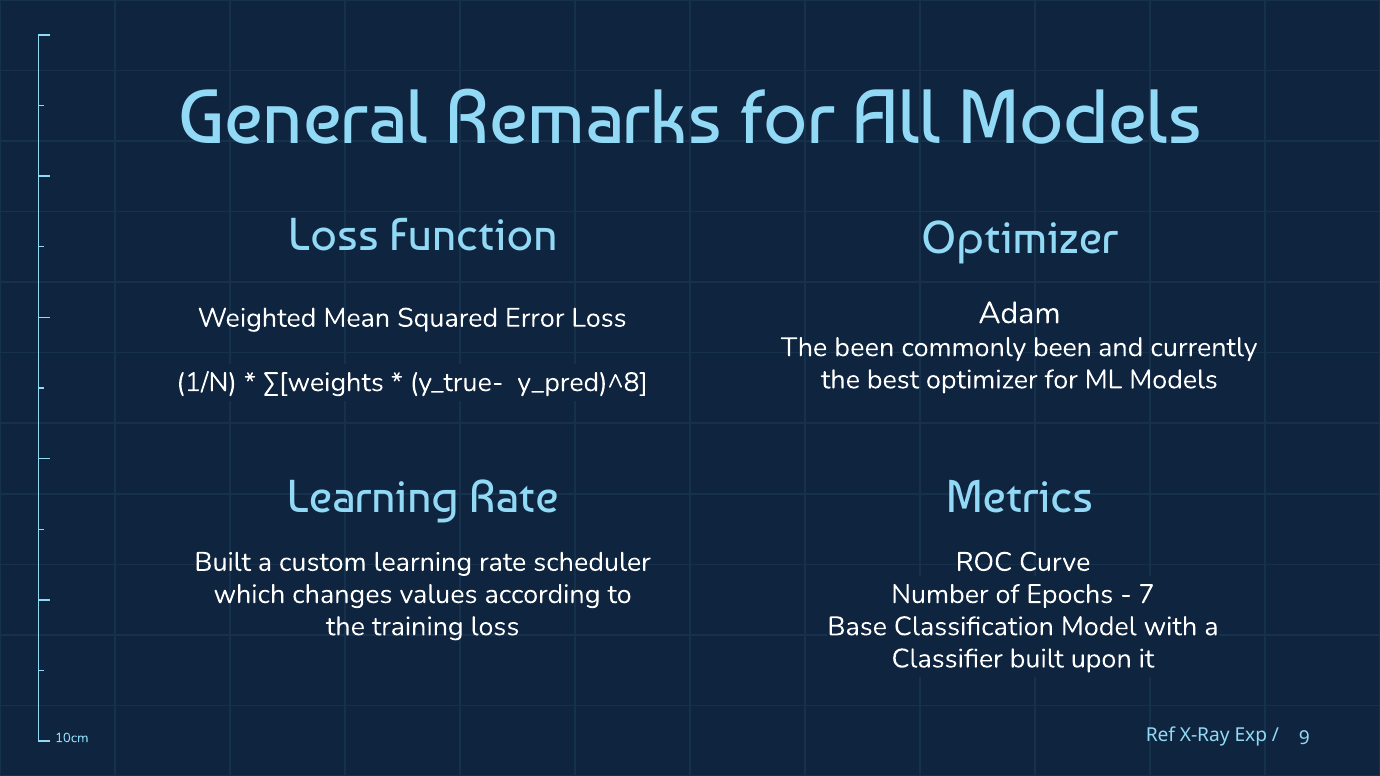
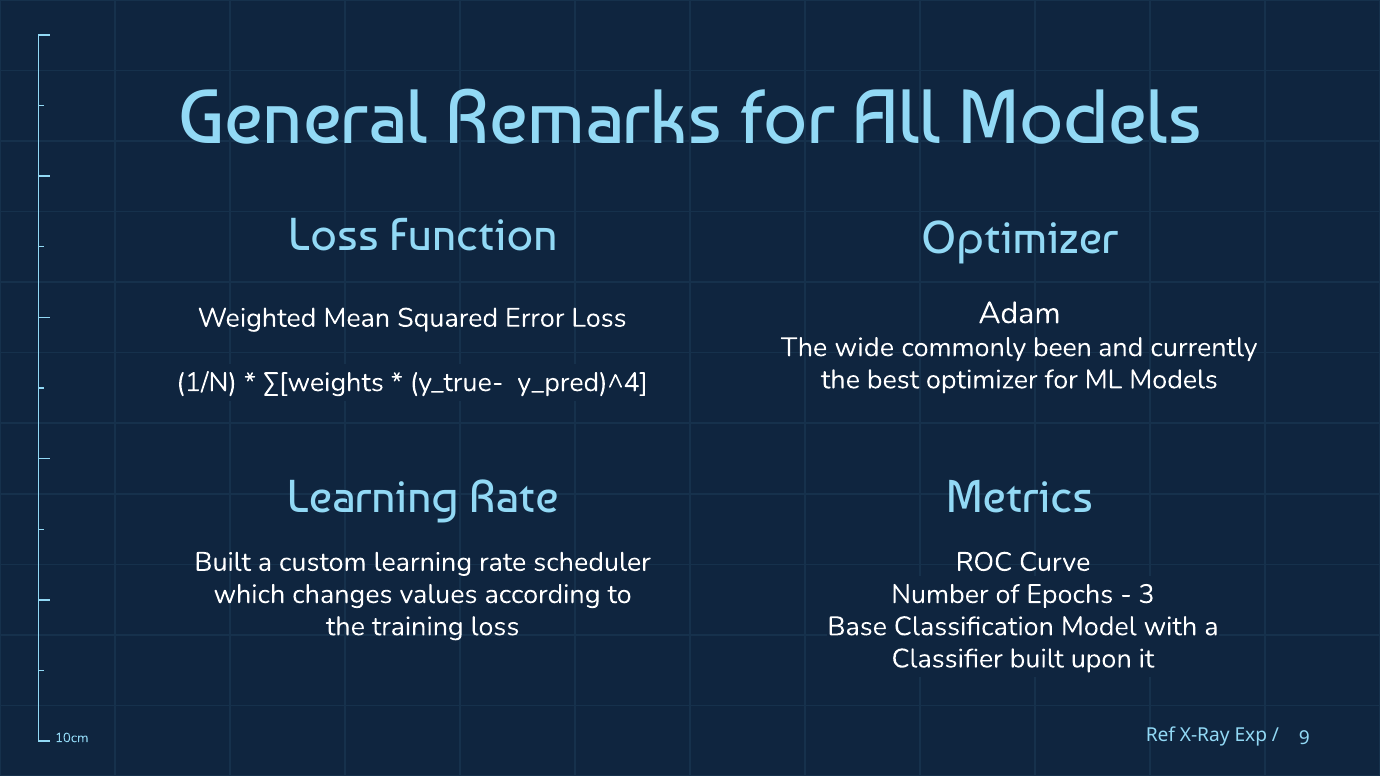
The been: been -> wide
y_pred)^8: y_pred)^8 -> y_pred)^4
7: 7 -> 3
